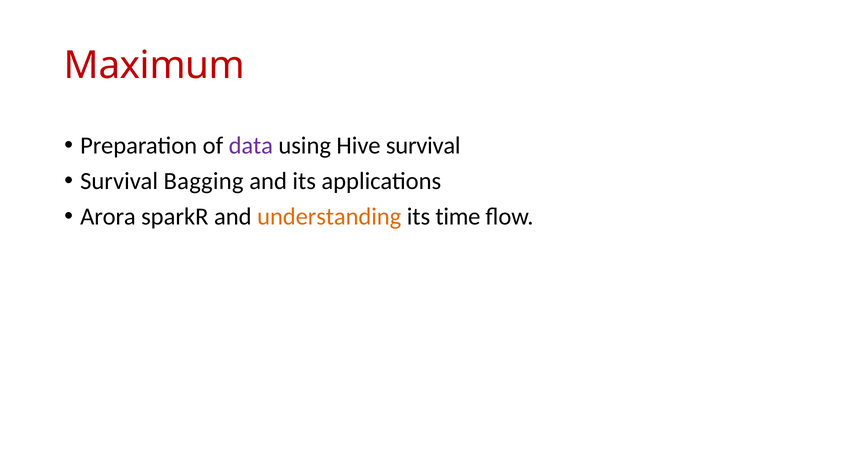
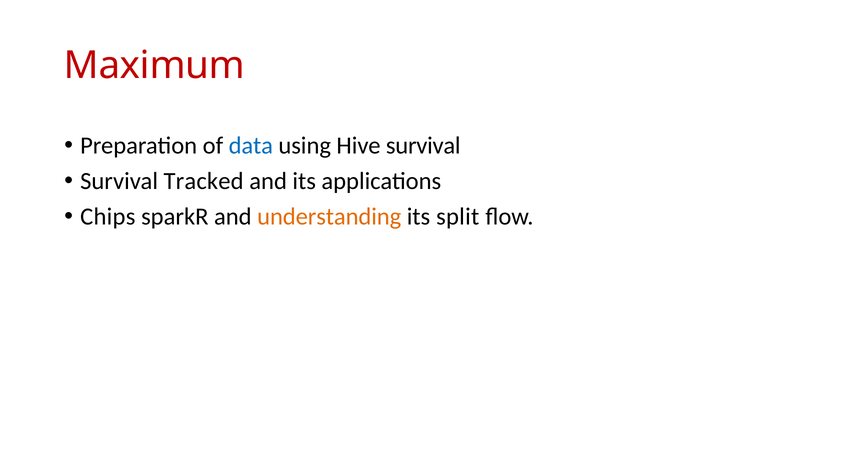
data colour: purple -> blue
Bagging: Bagging -> Tracked
Arora: Arora -> Chips
time: time -> split
